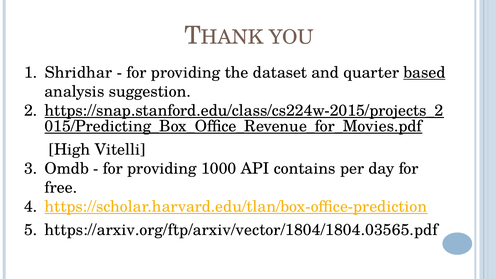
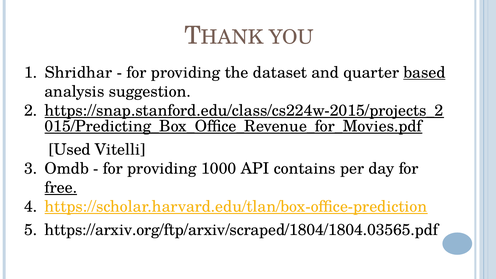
High: High -> Used
free underline: none -> present
https://arxiv.org/ftp/arxiv/vector/1804/1804.03565.pdf: https://arxiv.org/ftp/arxiv/vector/1804/1804.03565.pdf -> https://arxiv.org/ftp/arxiv/scraped/1804/1804.03565.pdf
